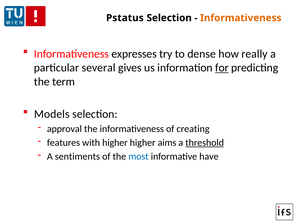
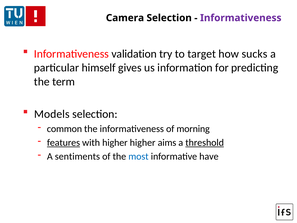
Pstatus: Pstatus -> Camera
Informativeness at (241, 18) colour: orange -> purple
expresses: expresses -> validation
dense: dense -> target
really: really -> sucks
several: several -> himself
for underline: present -> none
approval: approval -> common
creating: creating -> morning
features underline: none -> present
